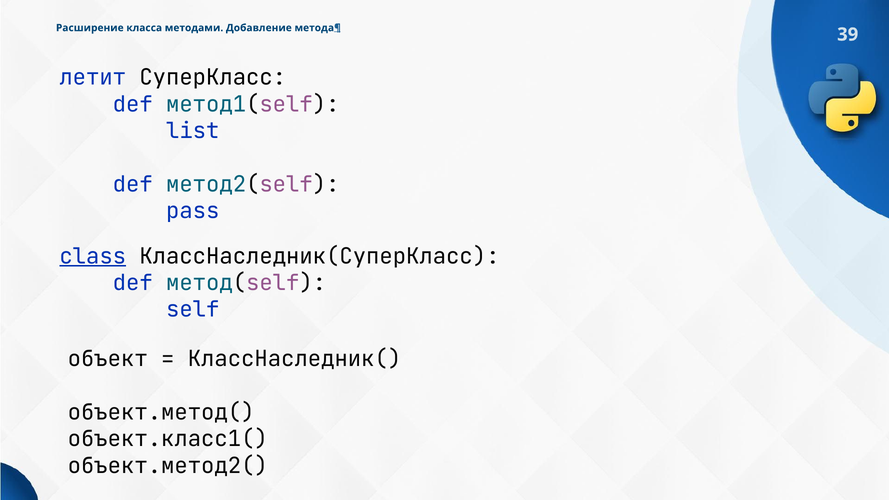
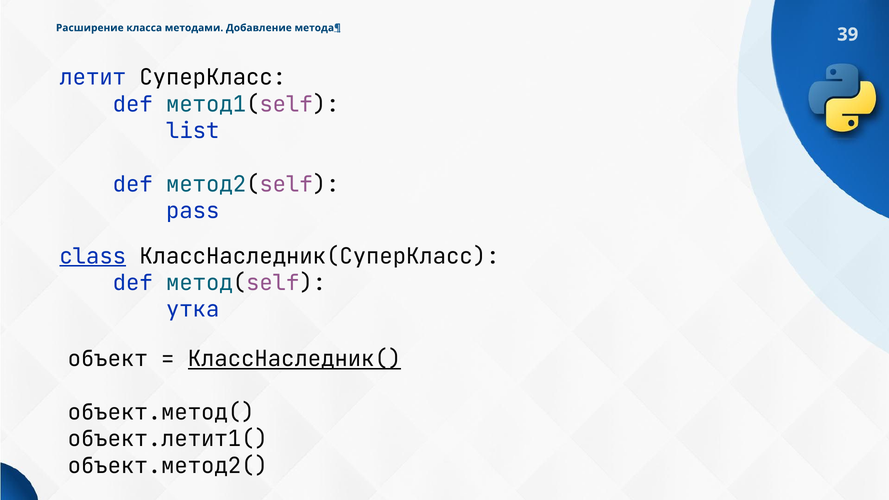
self: self -> утка
КлассНаследник( underline: none -> present
объект.класс1(: объект.класс1( -> объект.летит1(
